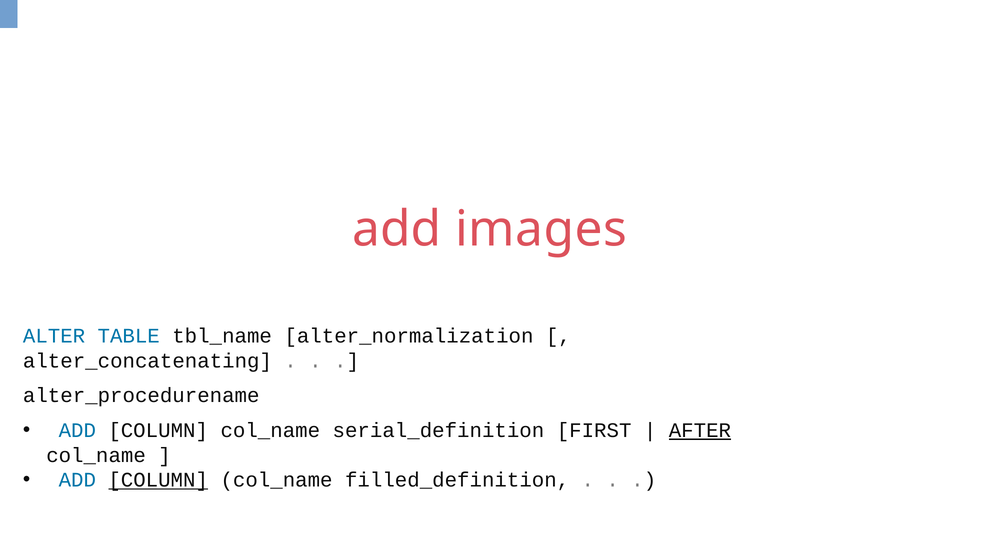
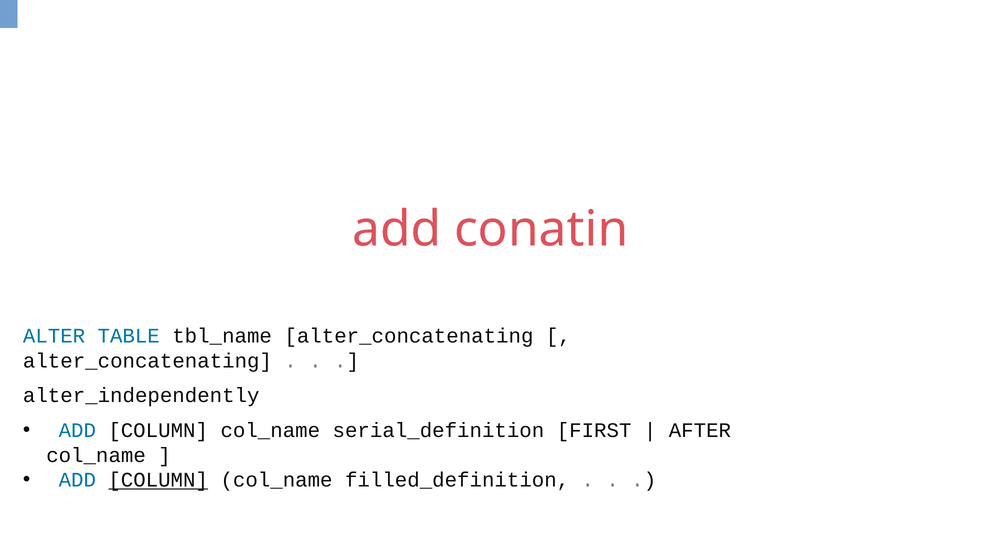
images: images -> conatin
tbl_name alter_normalization: alter_normalization -> alter_concatenating
alter_procedurename: alter_procedurename -> alter_independently
AFTER underline: present -> none
